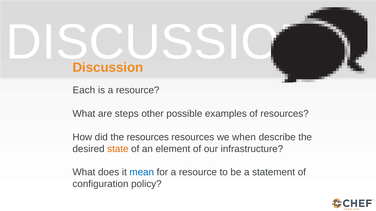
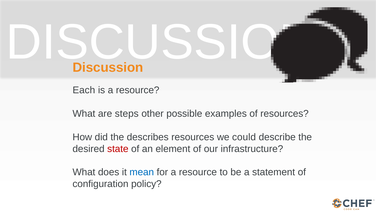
the resources: resources -> describes
when: when -> could
state colour: orange -> red
